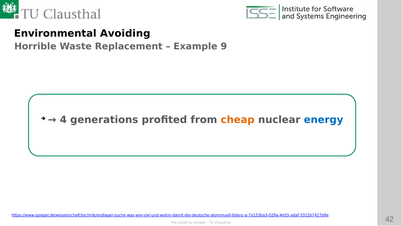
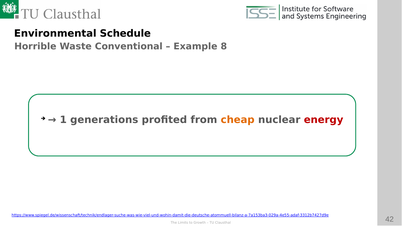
Avoiding: Avoiding -> Schedule
Replacement: Replacement -> Conventional
9: 9 -> 8
4: 4 -> 1
energy colour: blue -> red
